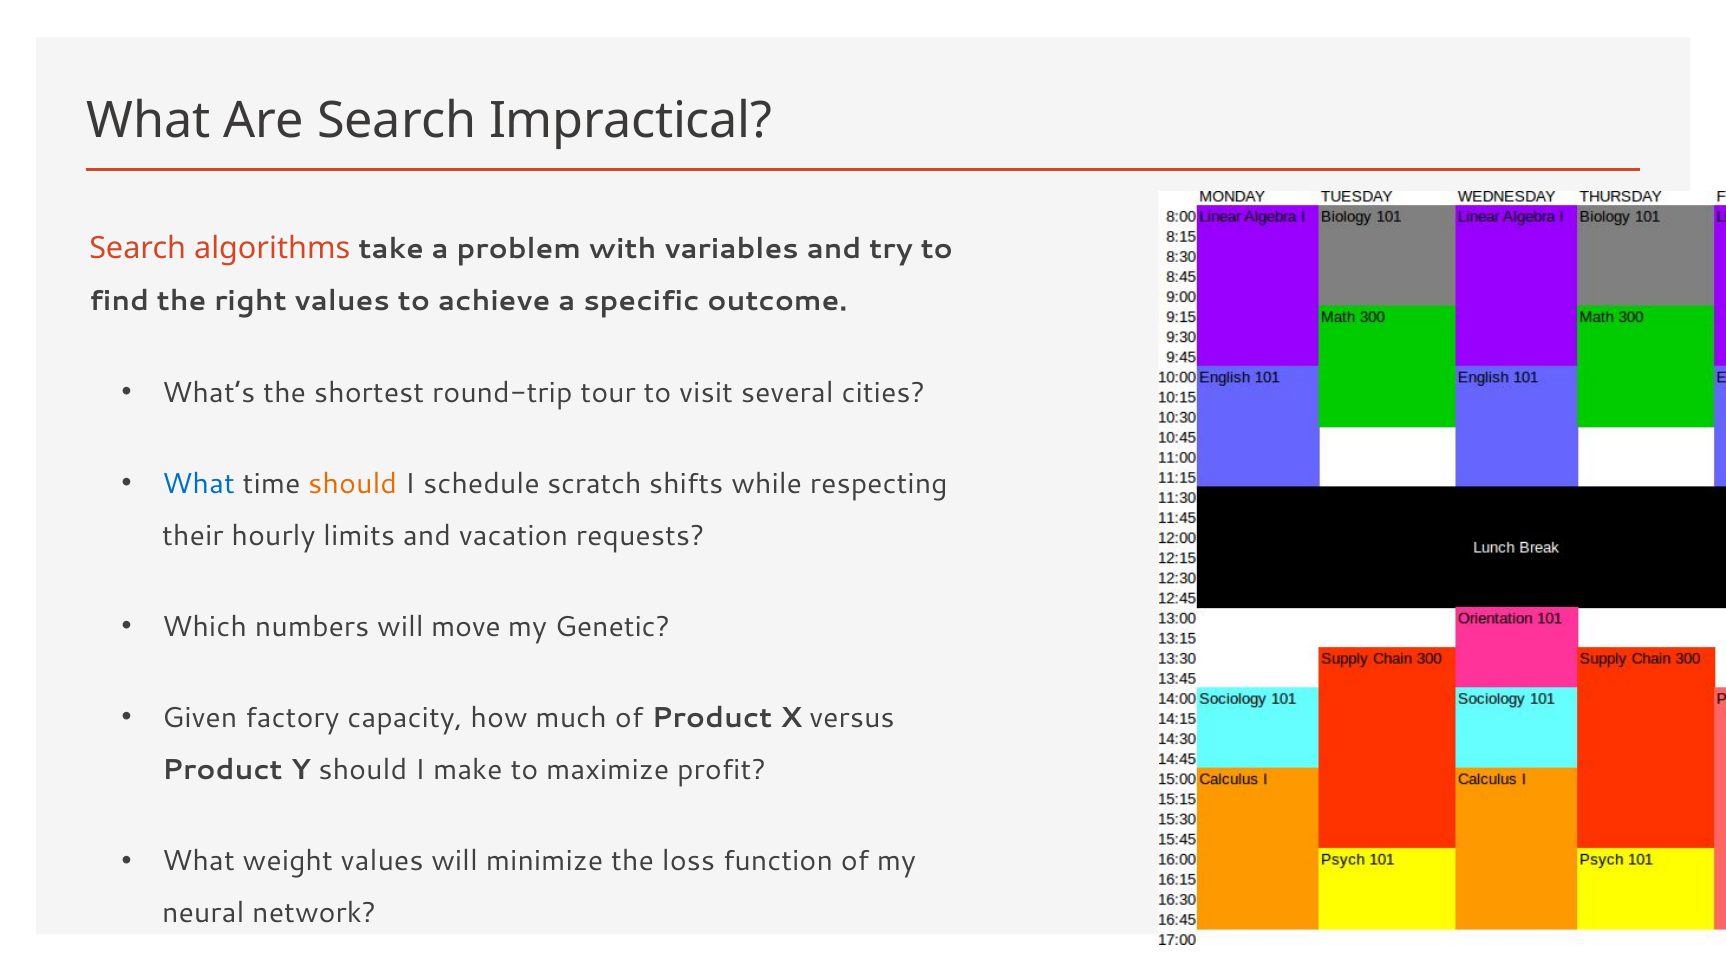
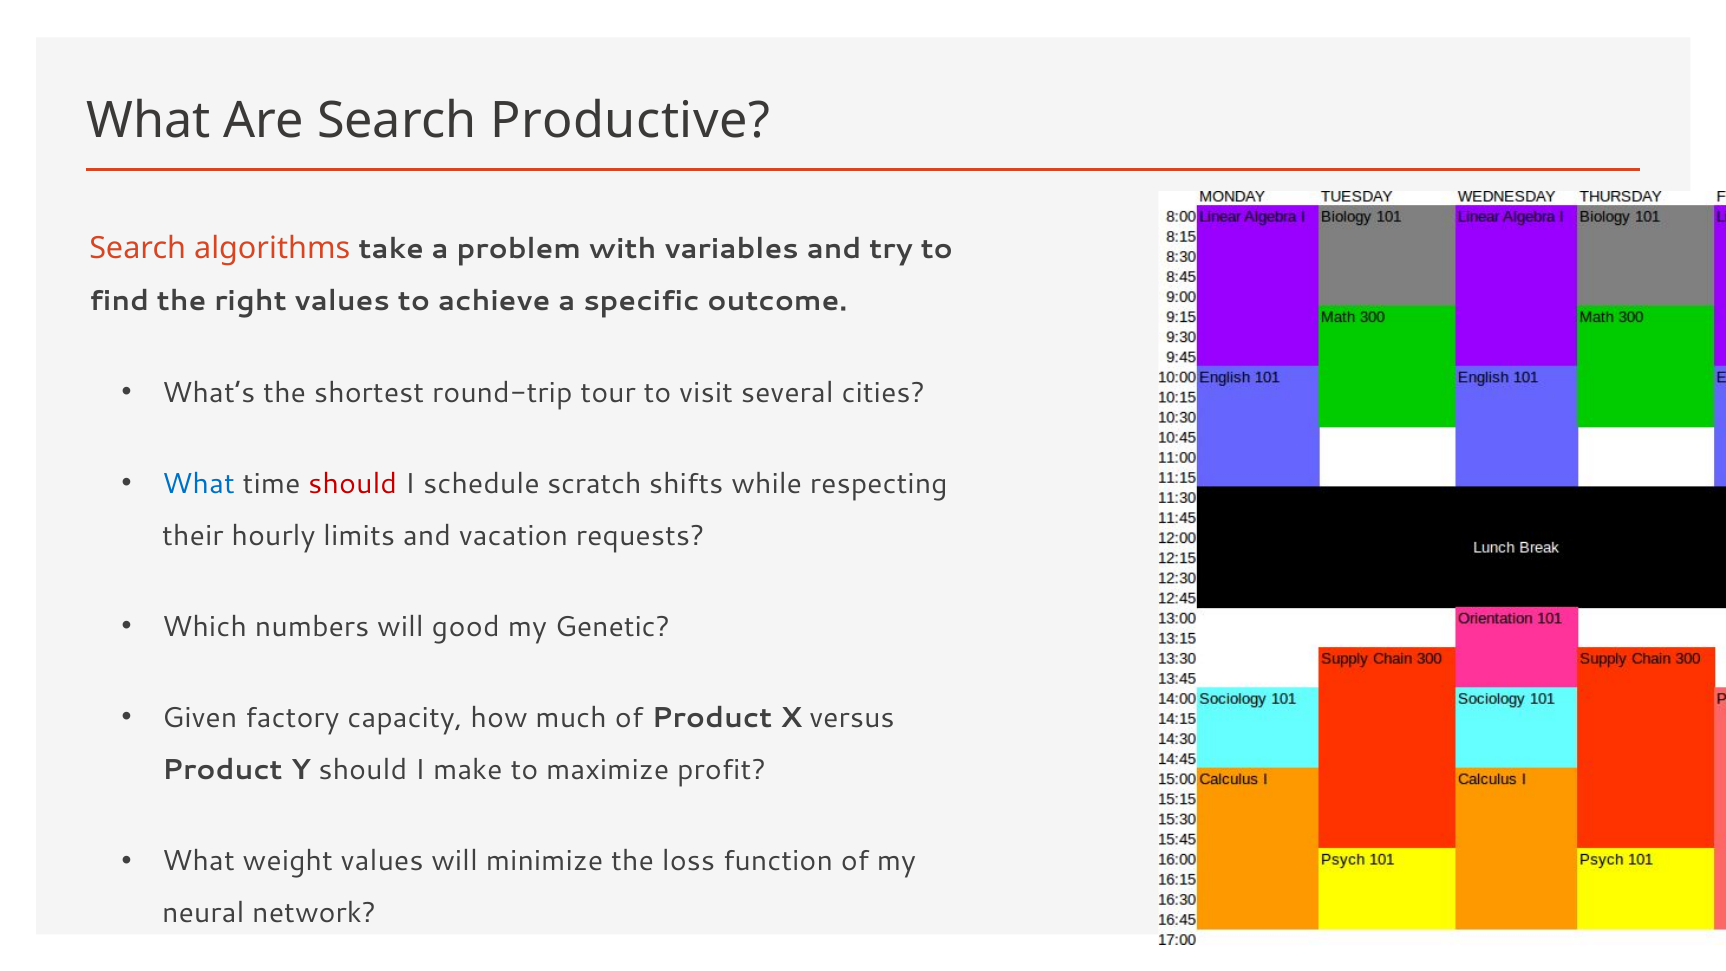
Impractical: Impractical -> Productive
should at (353, 484) colour: orange -> red
move: move -> good
